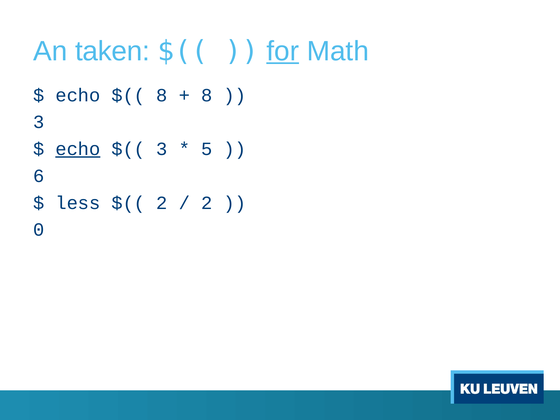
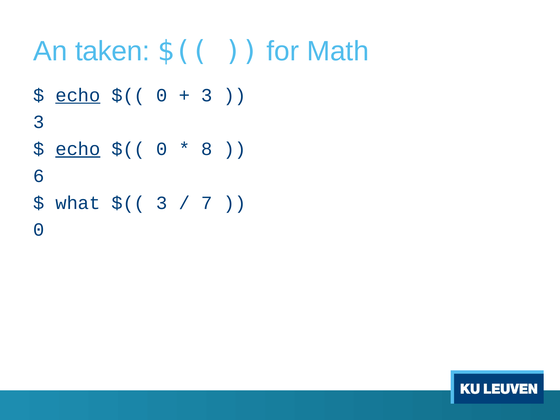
for underline: present -> none
echo at (78, 95) underline: none -> present
8 at (162, 95): 8 -> 0
8 at (207, 95): 8 -> 3
3 at (162, 149): 3 -> 0
5: 5 -> 8
less: less -> what
2 at (162, 203): 2 -> 3
2 at (207, 203): 2 -> 7
